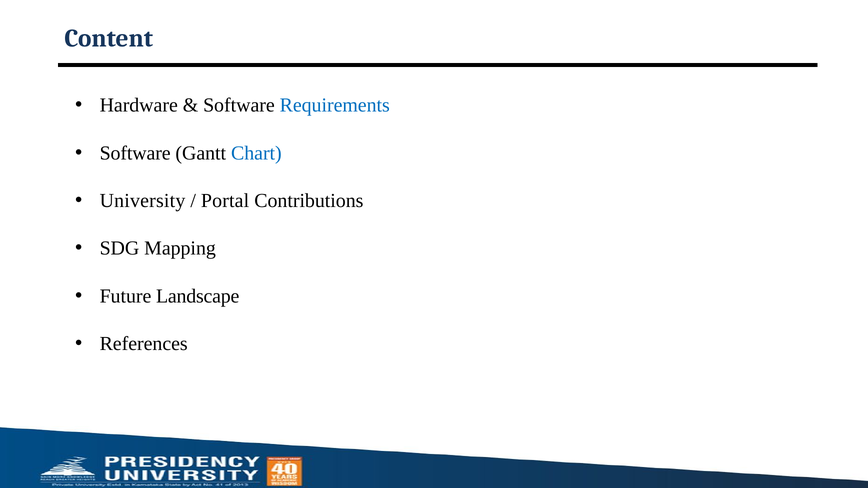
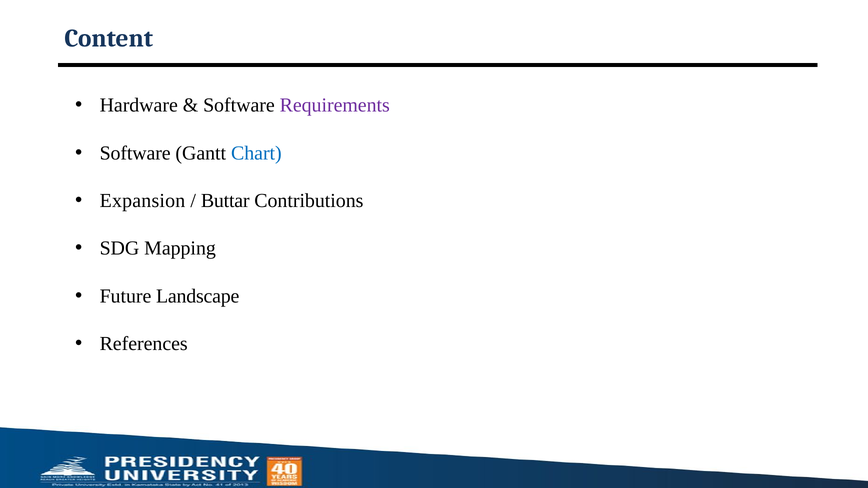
Requirements colour: blue -> purple
University: University -> Expansion
Portal: Portal -> Buttar
